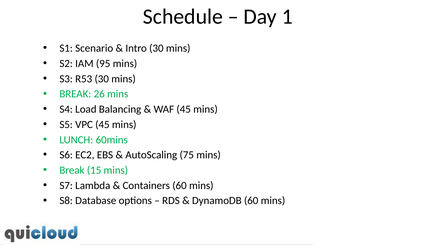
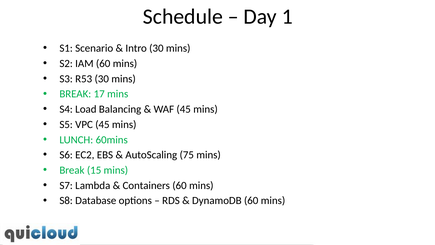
IAM 95: 95 -> 60
26: 26 -> 17
